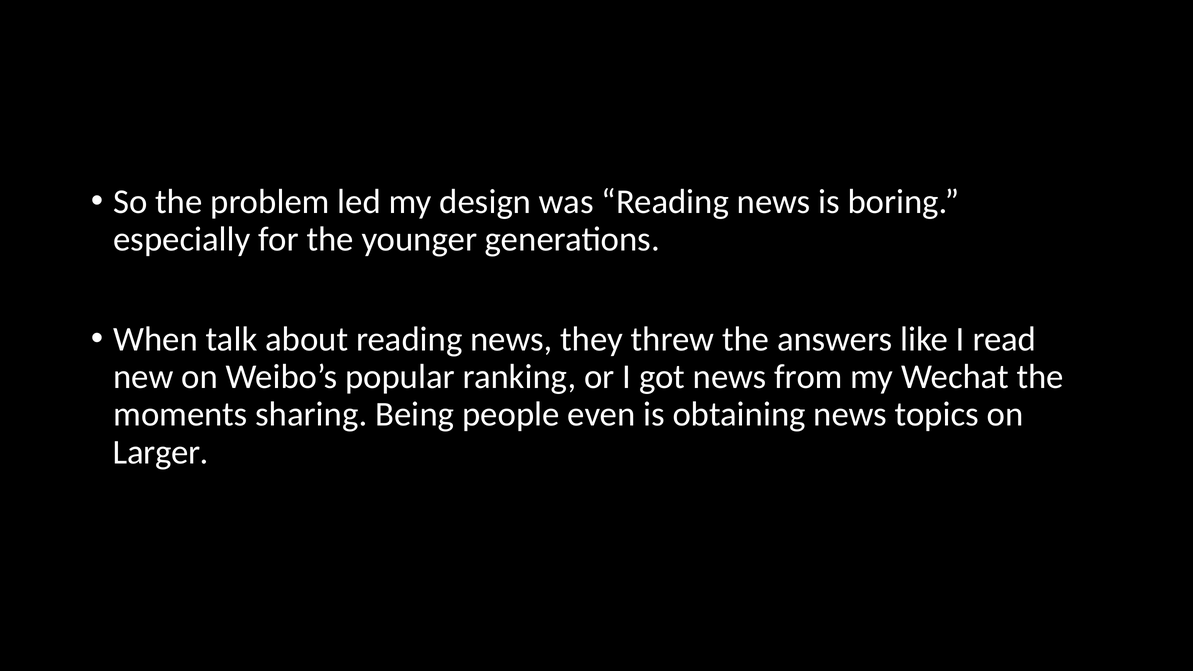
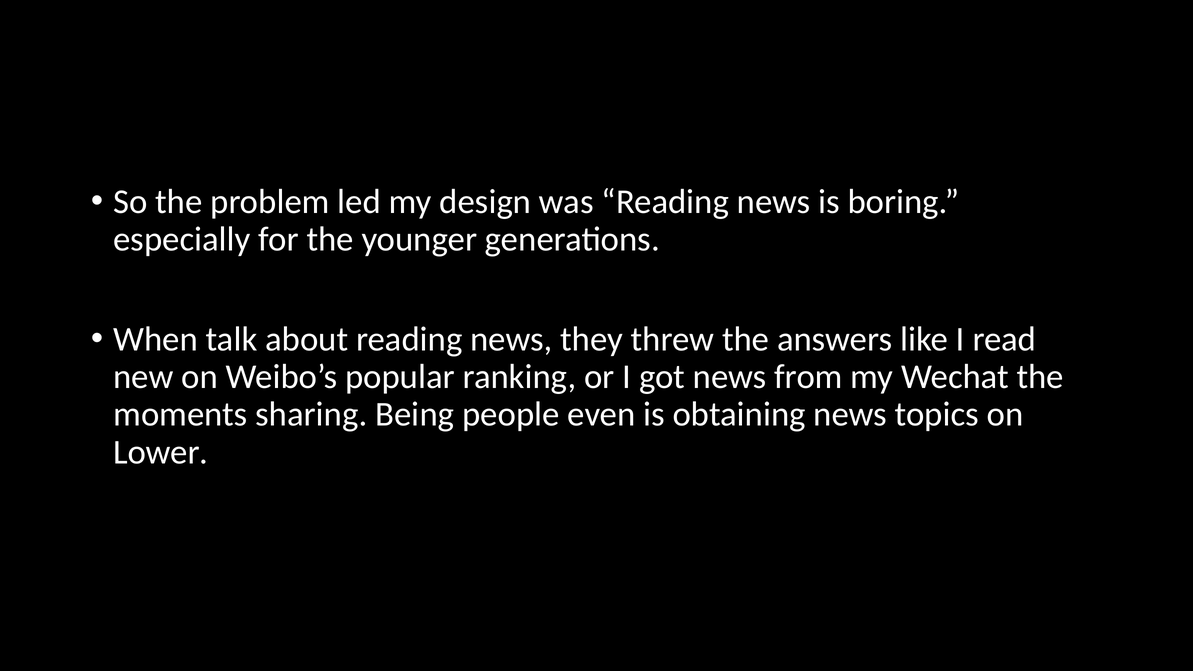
Larger: Larger -> Lower
